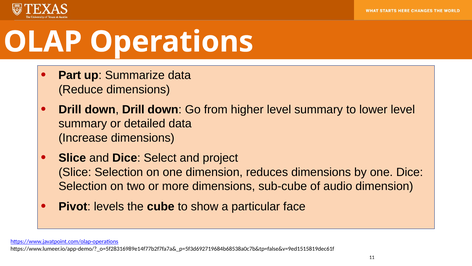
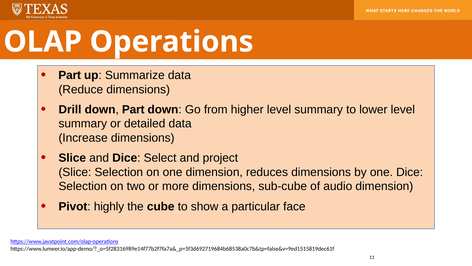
down Drill: Drill -> Part
levels: levels -> highly
